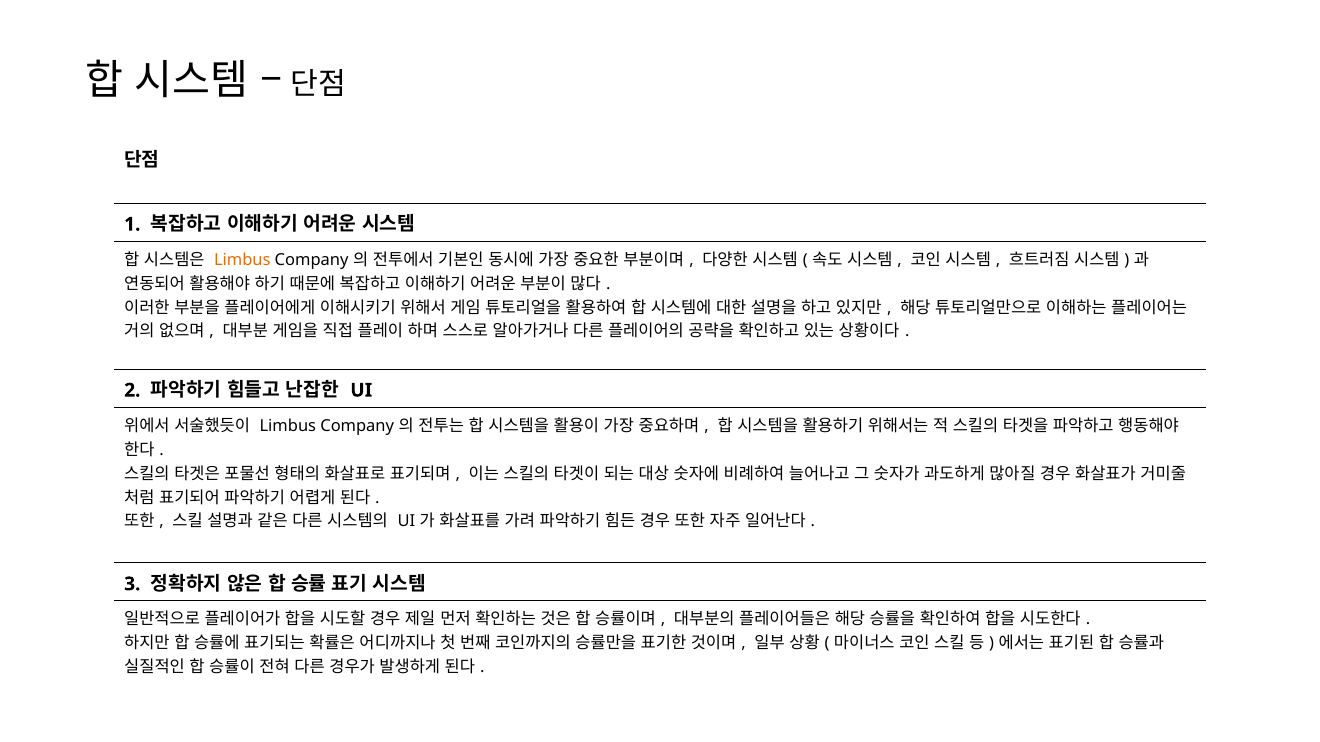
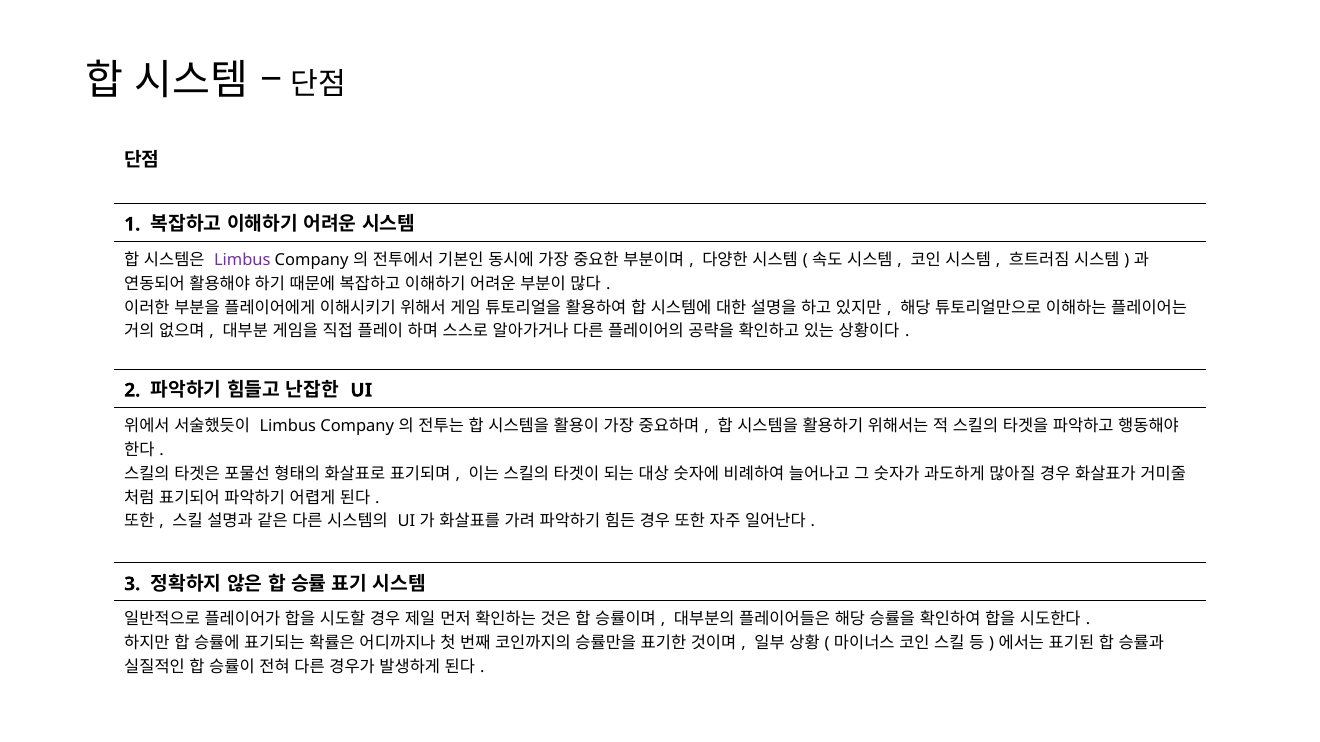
Limbus at (242, 260) colour: orange -> purple
